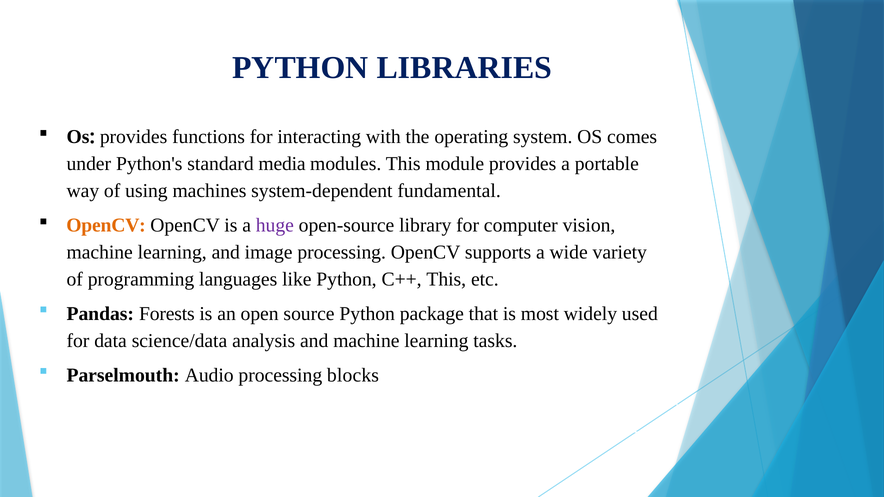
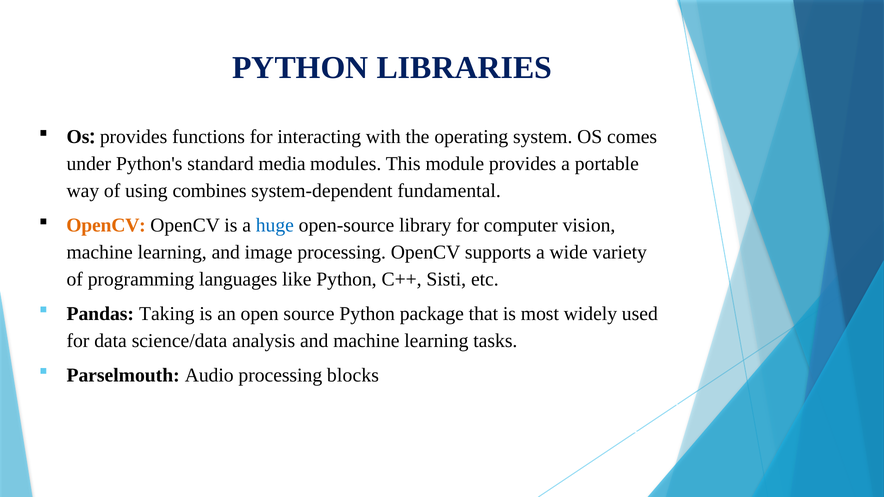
machines: machines -> combines
huge colour: purple -> blue
C++ This: This -> Sisti
Forests: Forests -> Taking
